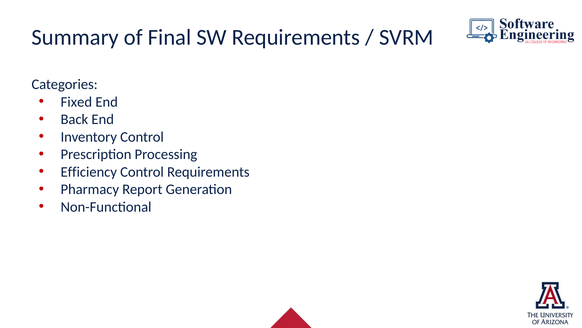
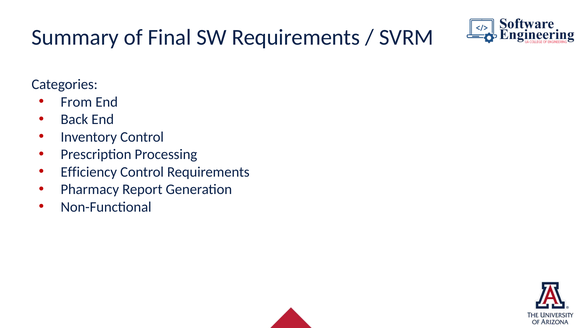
Fixed: Fixed -> From
